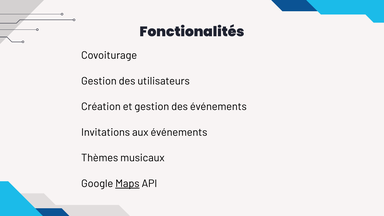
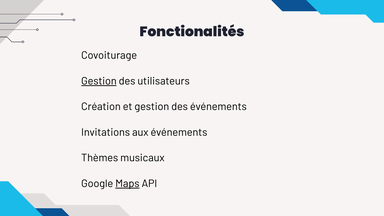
Gestion at (99, 81) underline: none -> present
